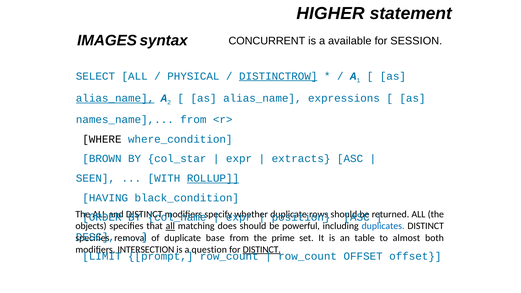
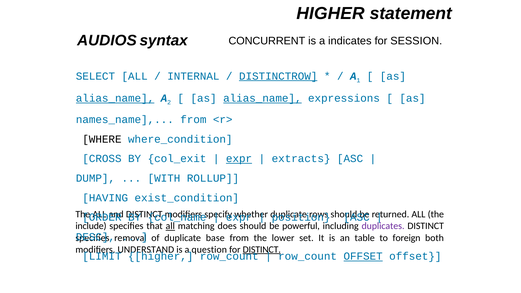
IMAGES: IMAGES -> AUDIOS
available: available -> indicates
PHYSICAL: PHYSICAL -> INTERNAL
alias_name at (262, 98) underline: none -> present
BROWN: BROWN -> CROSS
col_star: col_star -> col_exit
expr at (239, 159) underline: none -> present
SEEN: SEEN -> DUMP
ROLLUP underline: present -> none
black_condition: black_condition -> exist_condition
objects: objects -> include
duplicates colour: blue -> purple
prime: prime -> lower
almost: almost -> foreign
INTERSECTION: INTERSECTION -> UNDERSTAND
LIMIT prompt: prompt -> higher
OFFSET at (363, 256) underline: none -> present
